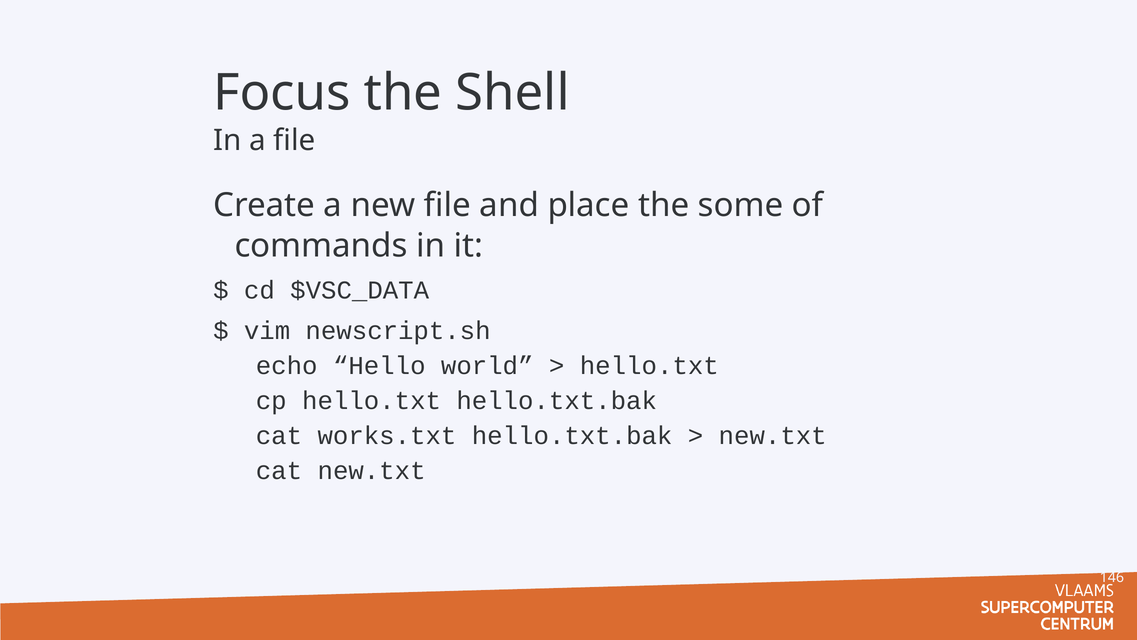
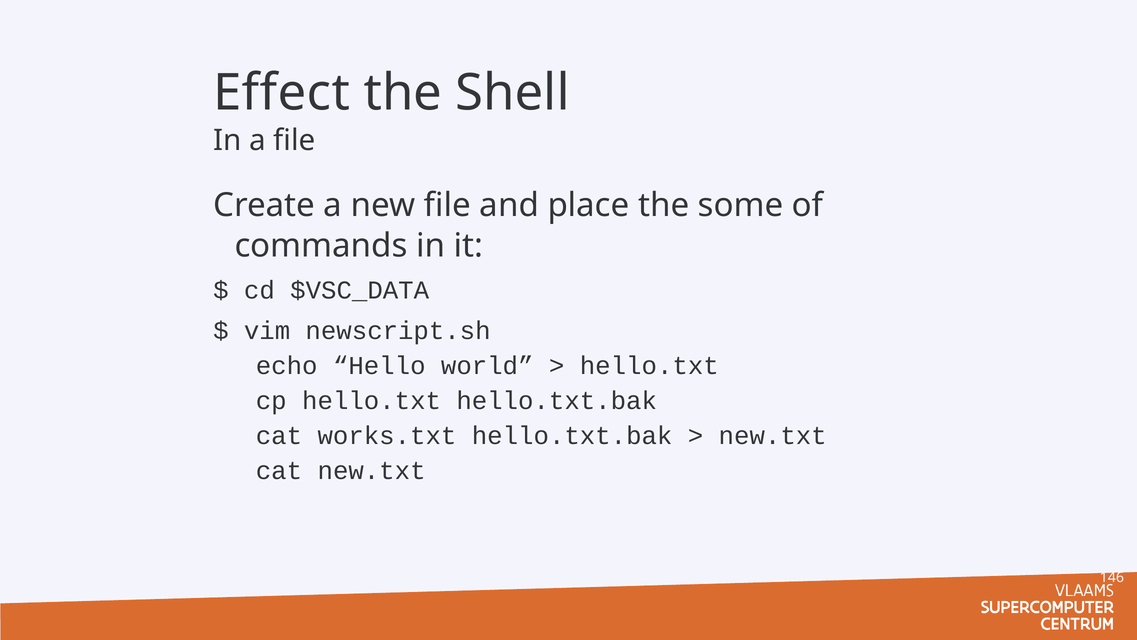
Focus: Focus -> Effect
